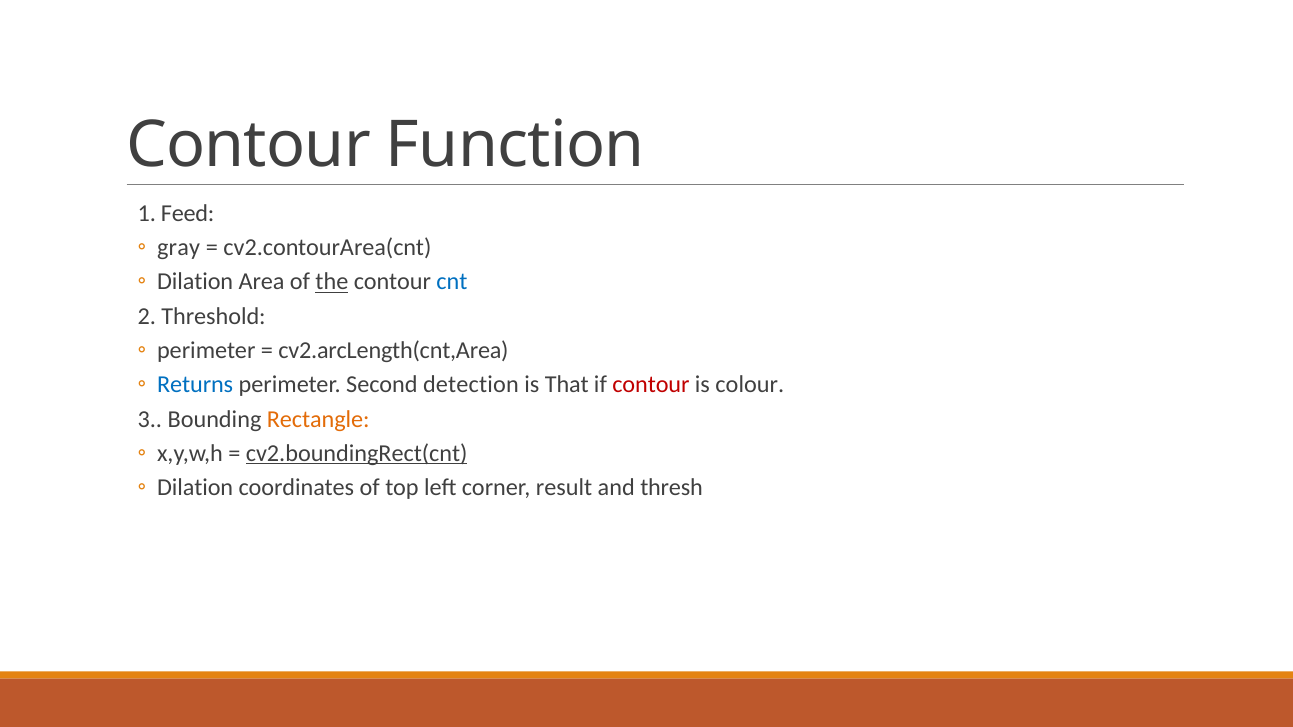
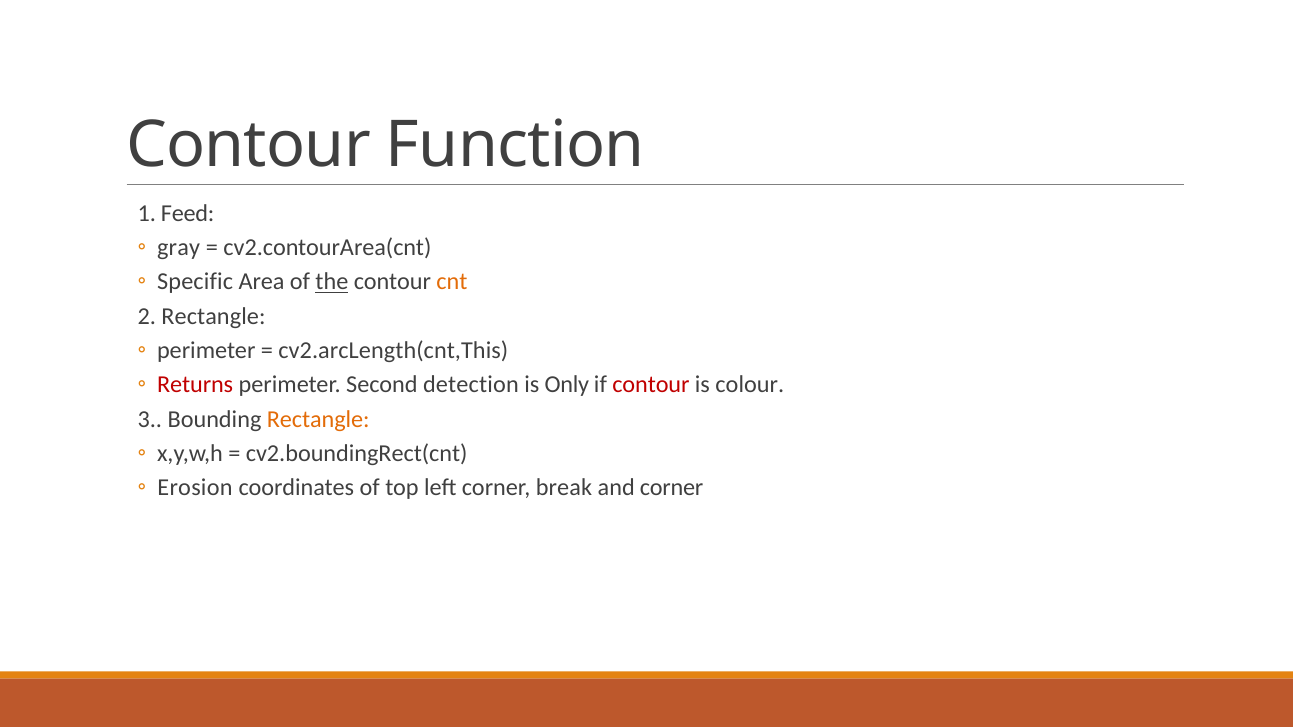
Dilation at (195, 282): Dilation -> Specific
cnt colour: blue -> orange
2 Threshold: Threshold -> Rectangle
cv2.arcLength(cnt,Area: cv2.arcLength(cnt,Area -> cv2.arcLength(cnt,This
Returns colour: blue -> red
That: That -> Only
cv2.boundingRect(cnt underline: present -> none
Dilation at (195, 488): Dilation -> Erosion
result: result -> break
and thresh: thresh -> corner
